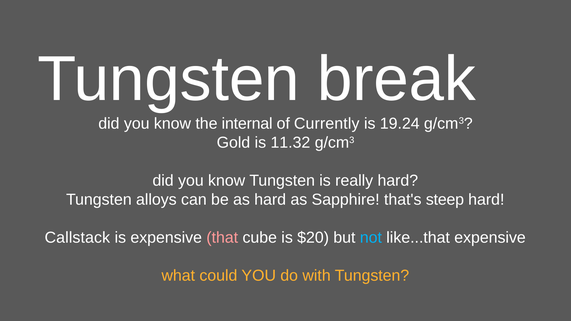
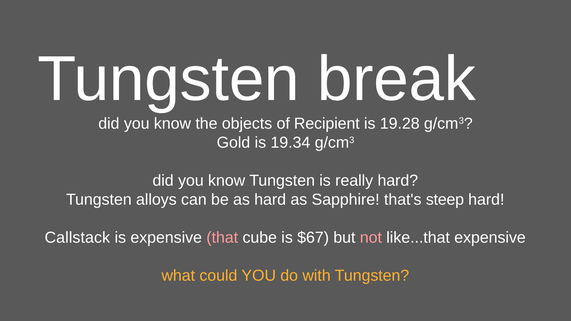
internal: internal -> objects
Currently: Currently -> Recipient
19.24: 19.24 -> 19.28
11.32: 11.32 -> 19.34
$20: $20 -> $67
not colour: light blue -> pink
